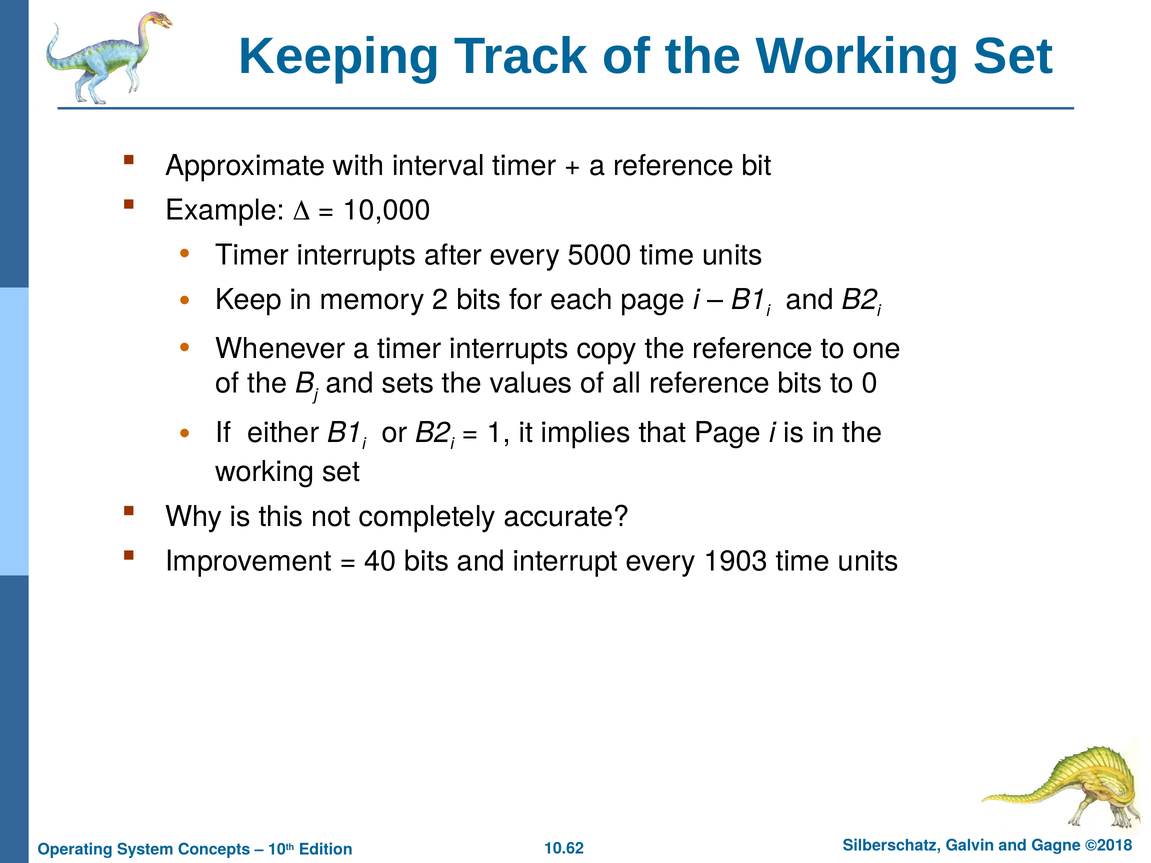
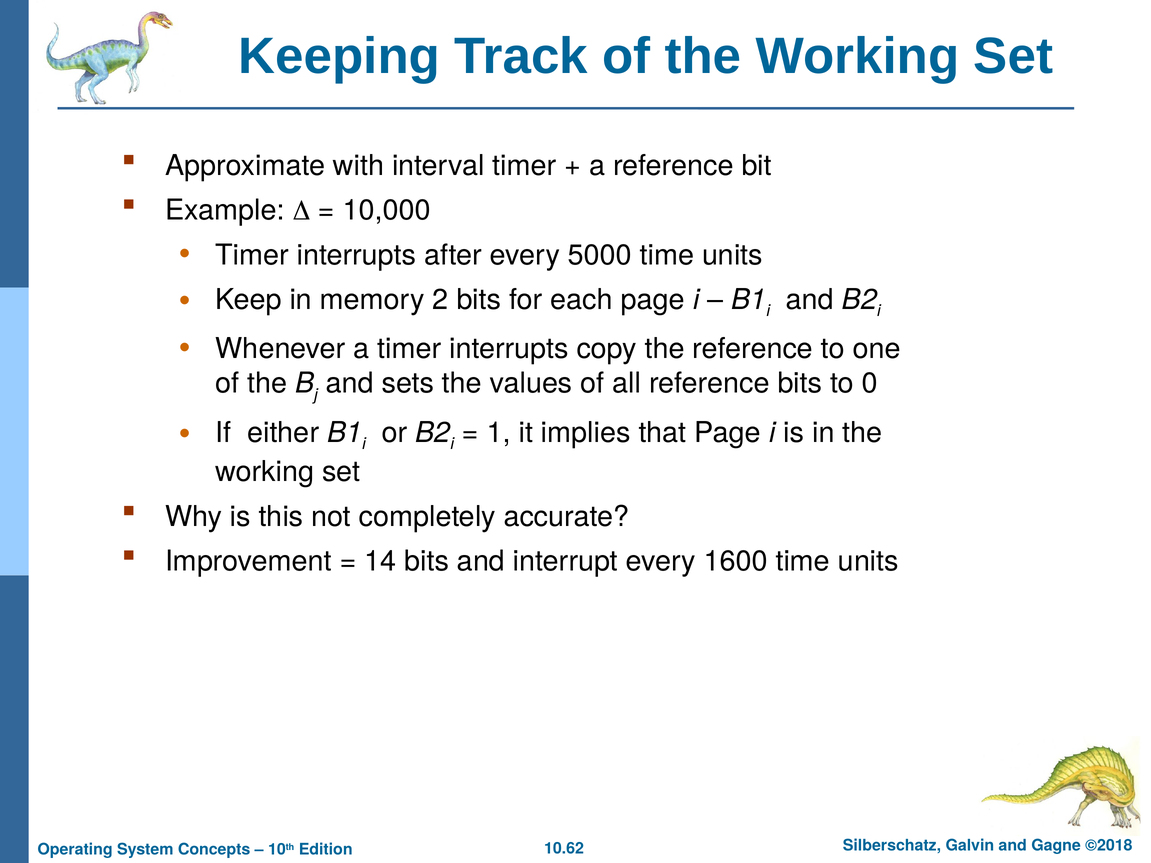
40: 40 -> 14
1903: 1903 -> 1600
